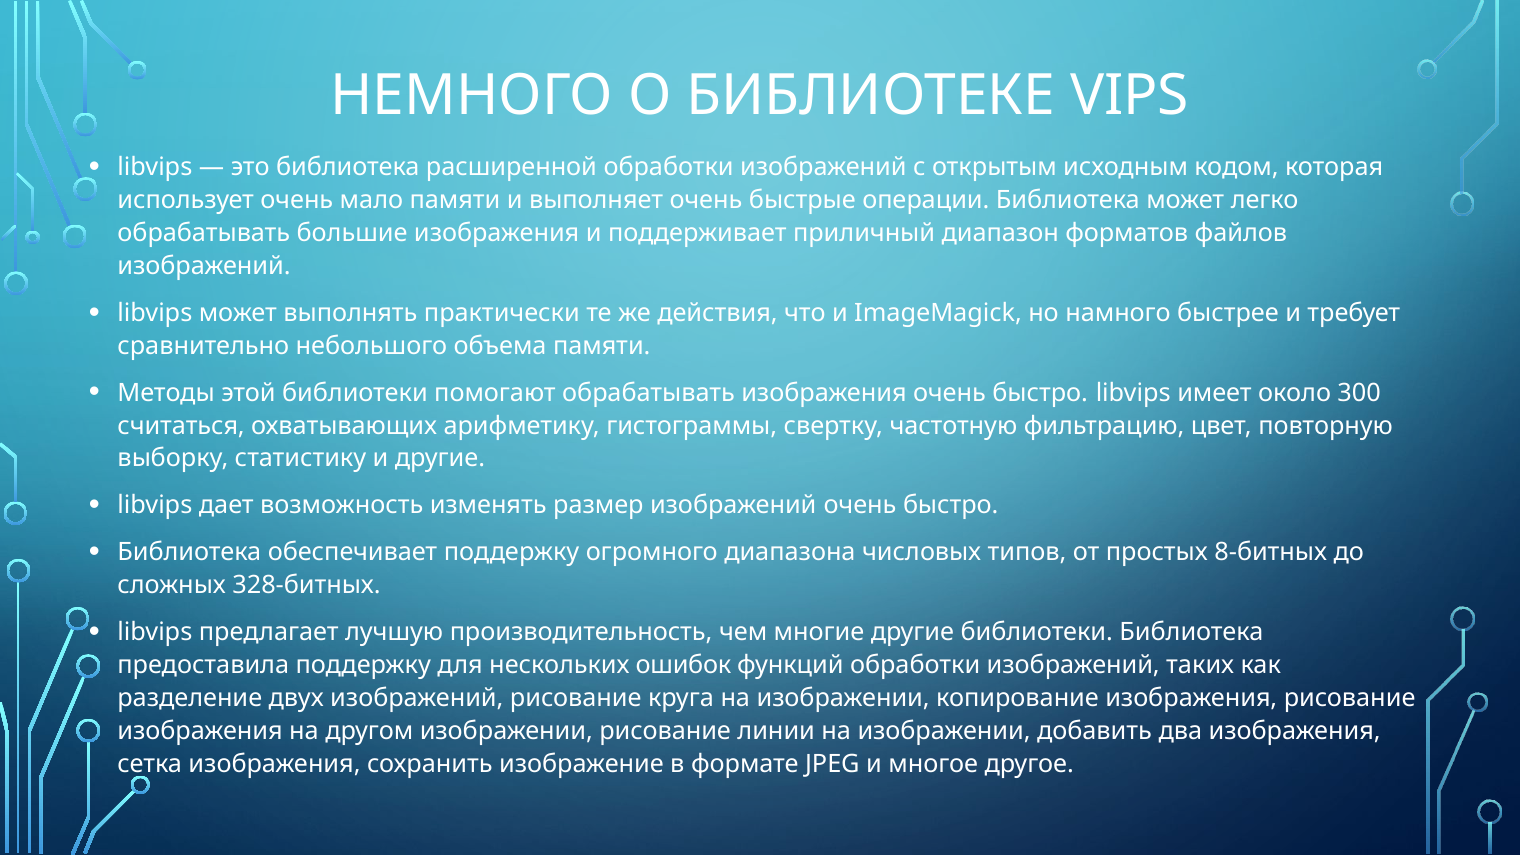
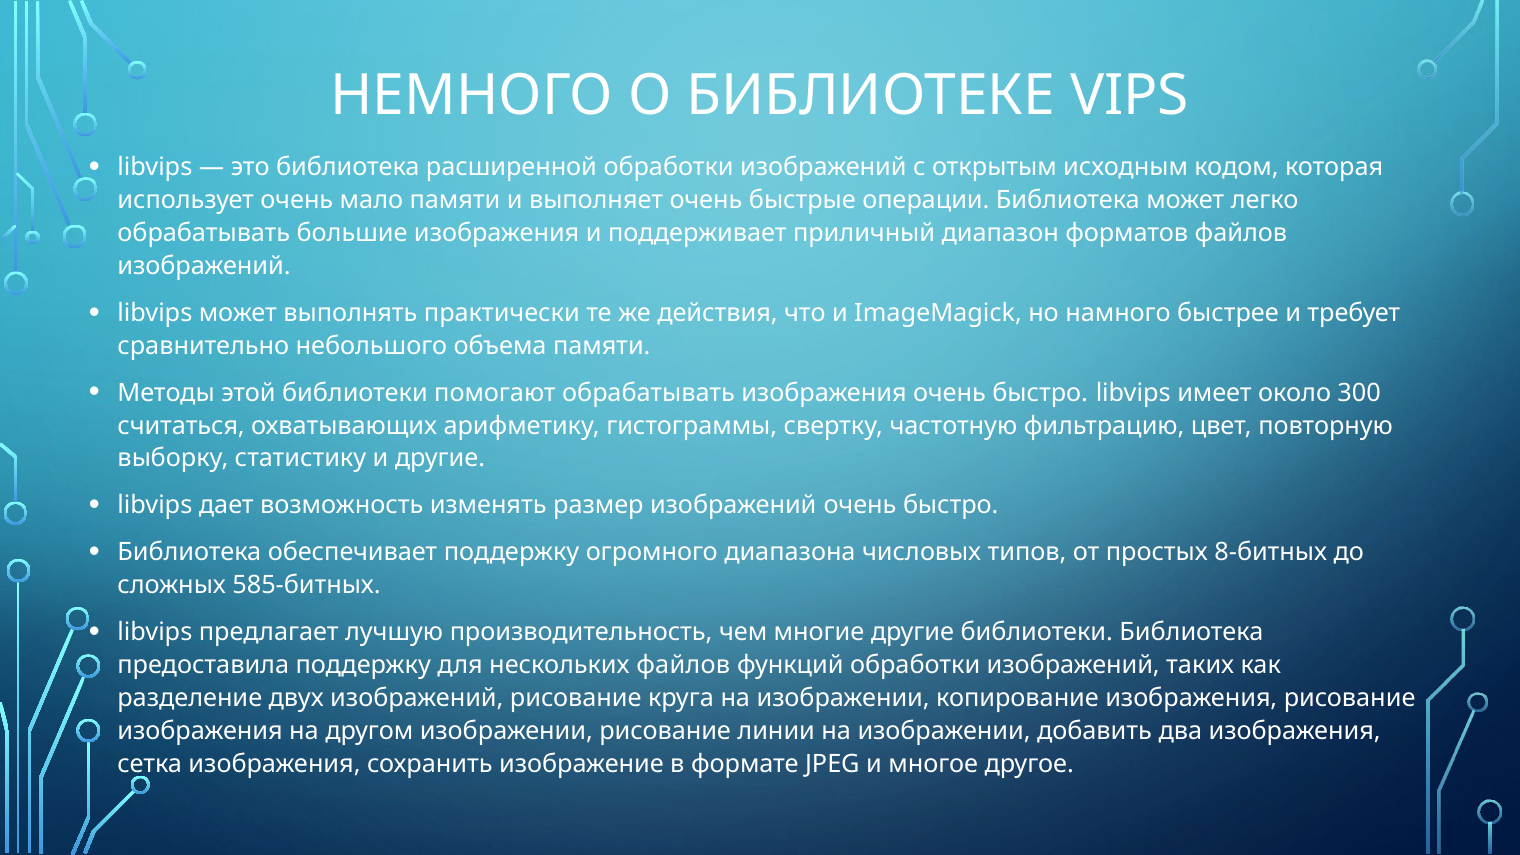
328-битных: 328-битных -> 585-битных
нескольких ошибок: ошибок -> файлов
